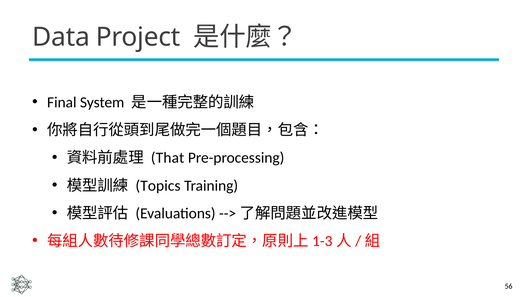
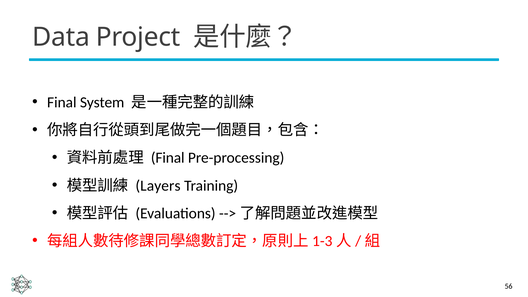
That at (168, 158): That -> Final
Topics: Topics -> Layers
